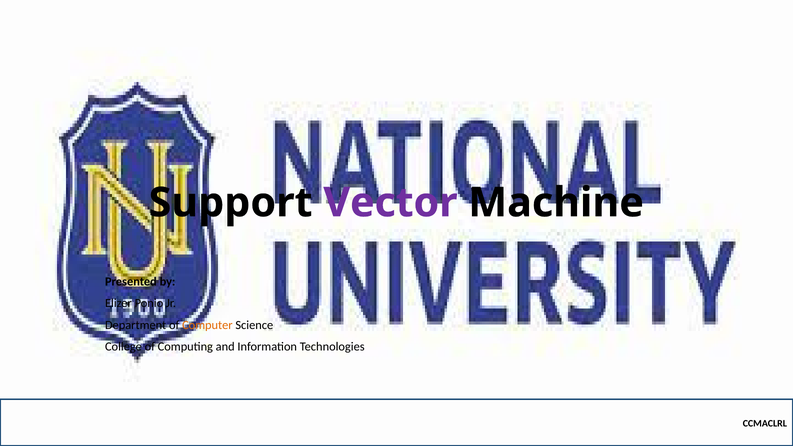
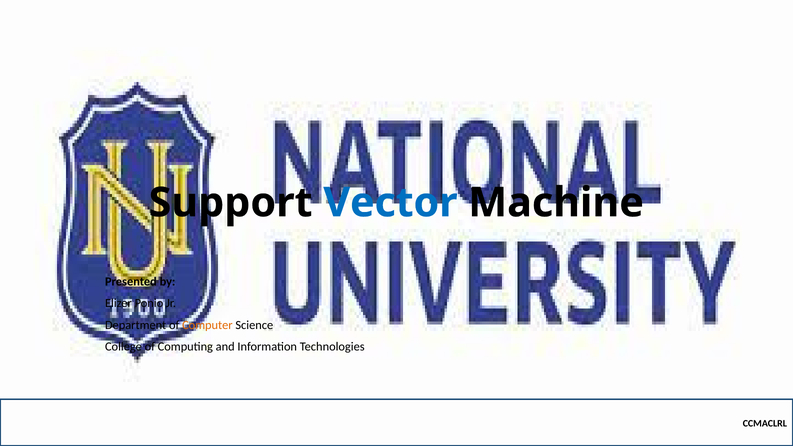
Vector colour: purple -> blue
